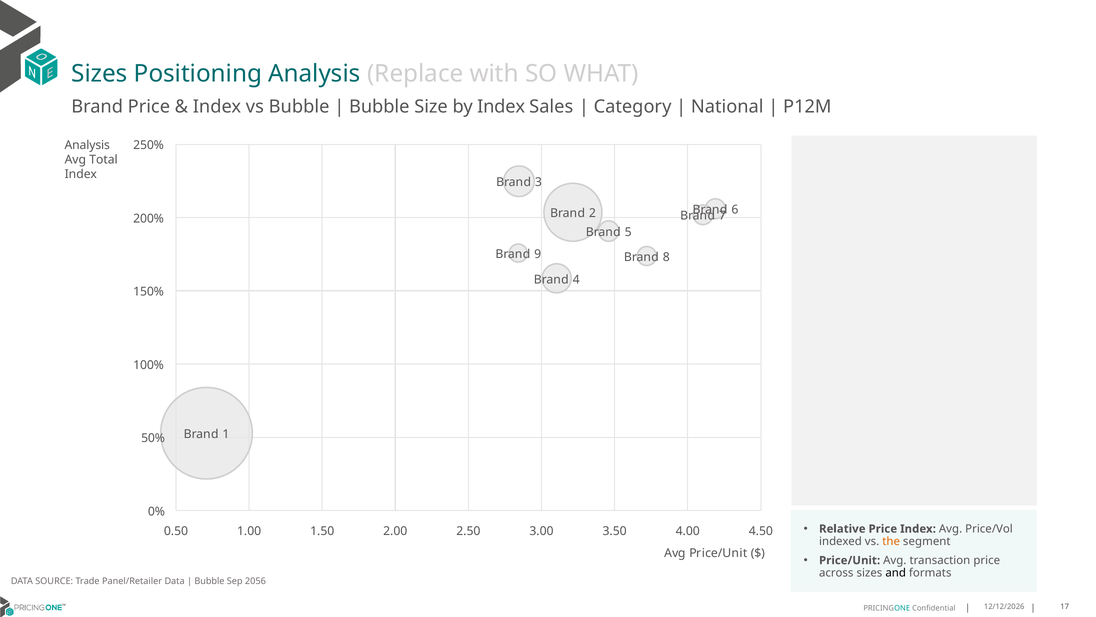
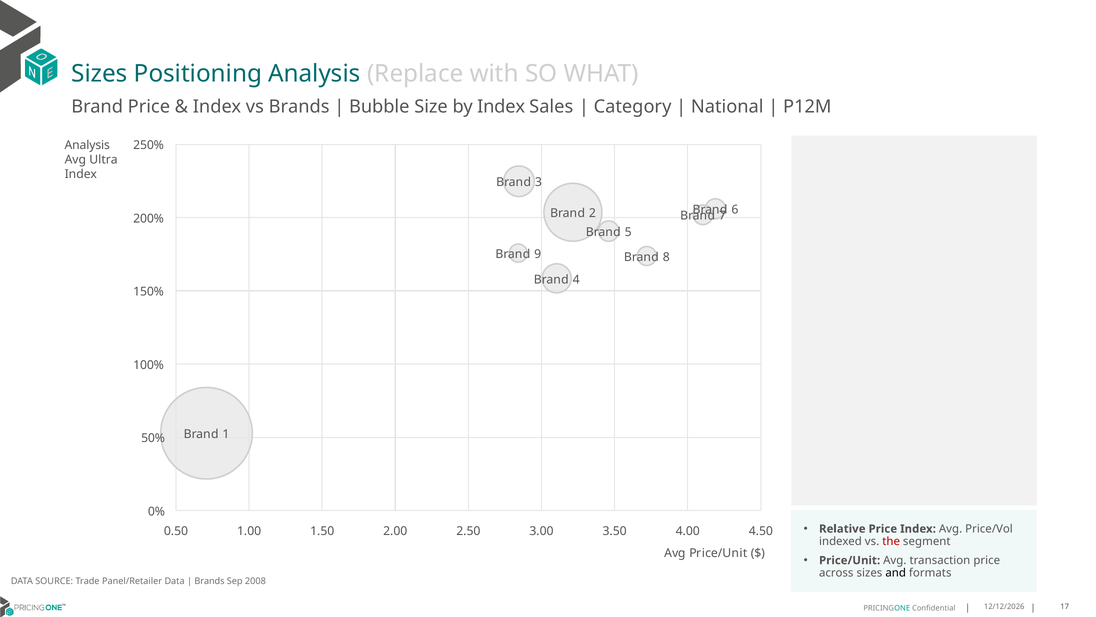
vs Bubble: Bubble -> Brands
Total: Total -> Ultra
the colour: orange -> red
Bubble at (209, 581): Bubble -> Brands
2056: 2056 -> 2008
